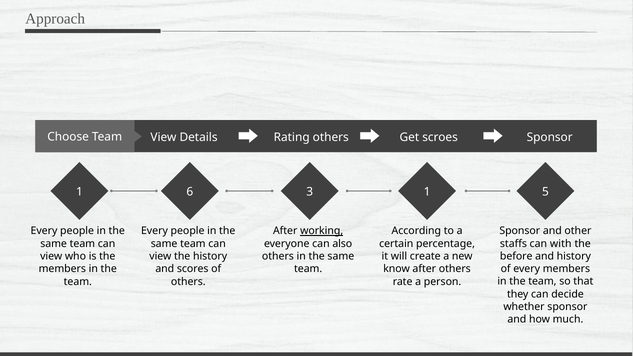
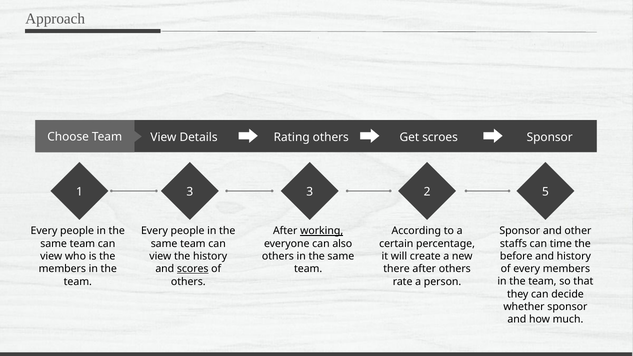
1 6: 6 -> 3
3 1: 1 -> 2
with: with -> time
scores underline: none -> present
know: know -> there
